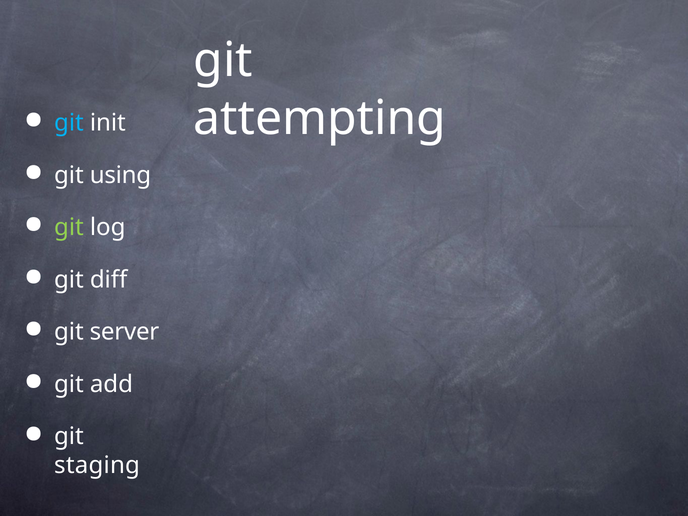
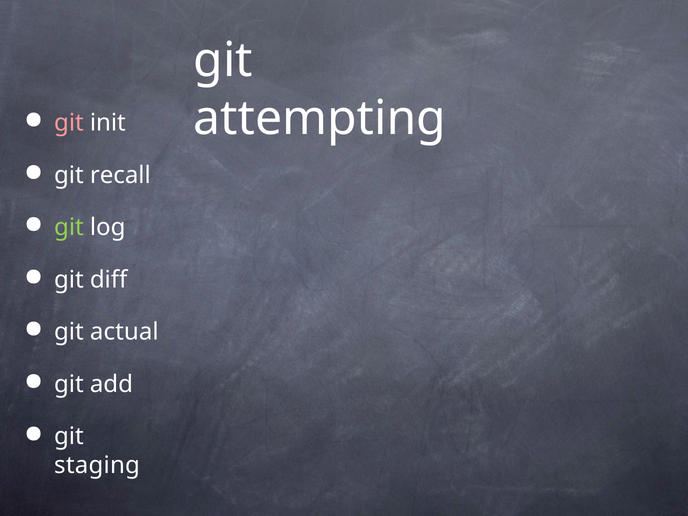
git at (69, 123) colour: light blue -> pink
using: using -> recall
server: server -> actual
